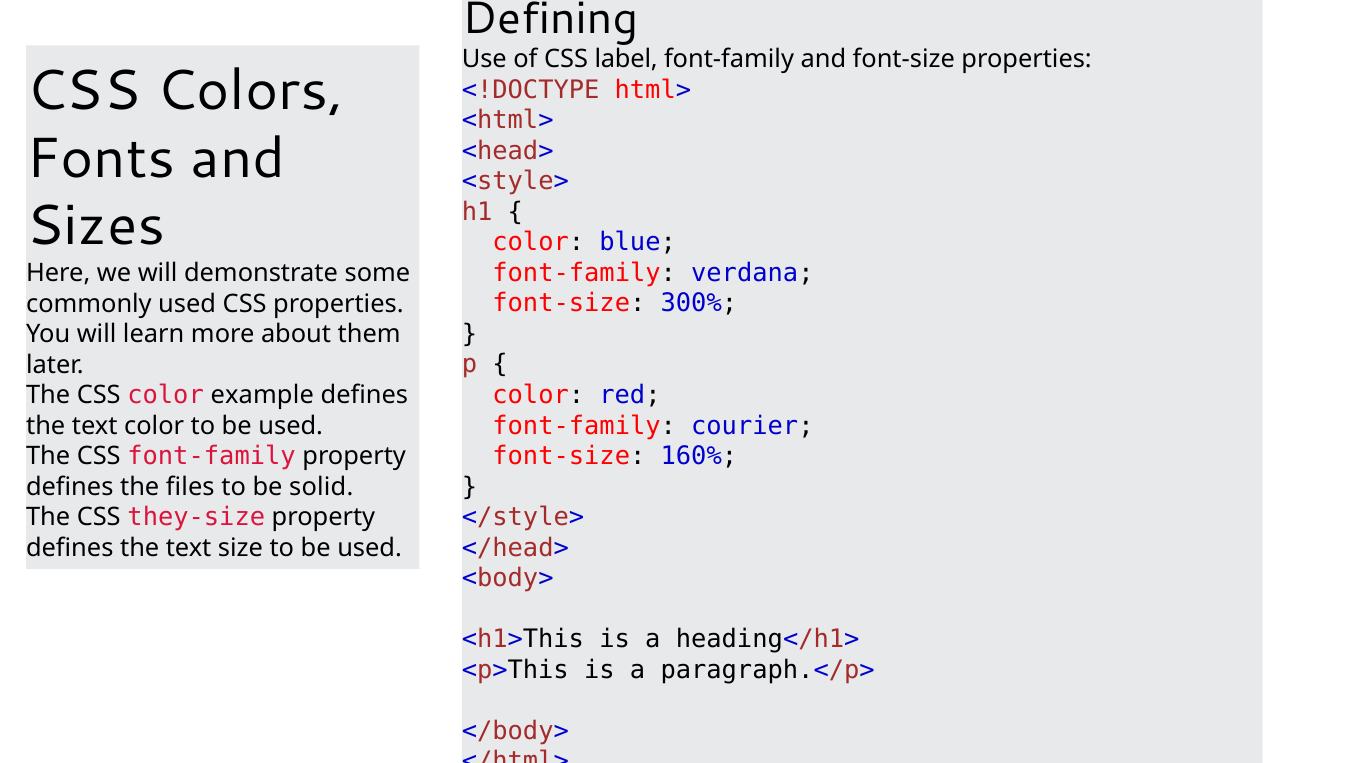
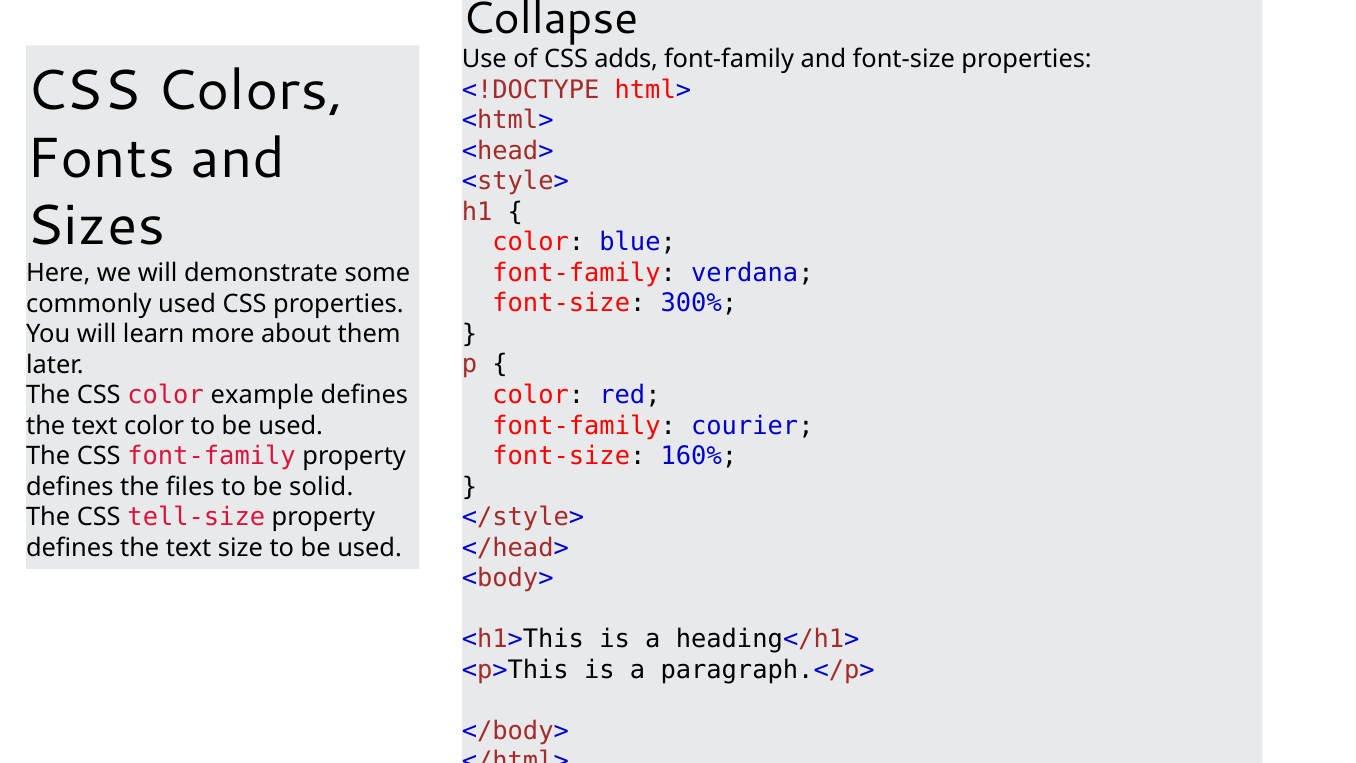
Defining: Defining -> Collapse
label: label -> adds
they-size: they-size -> tell-size
